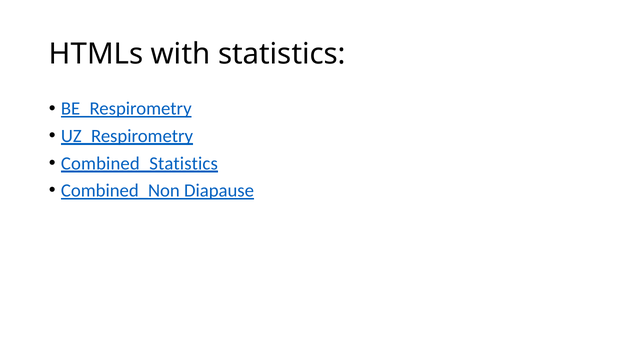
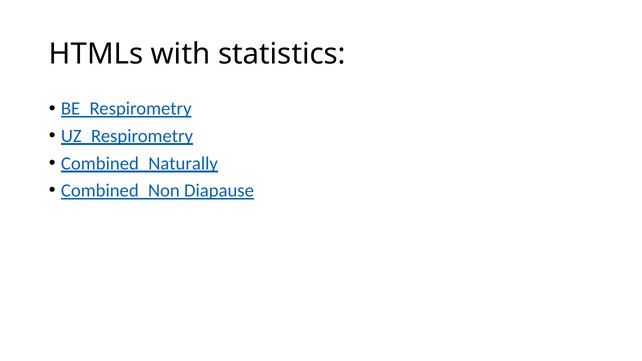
Combined_Statistics: Combined_Statistics -> Combined_Naturally
